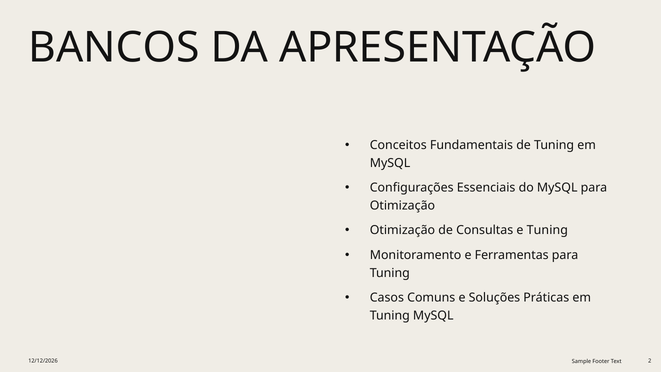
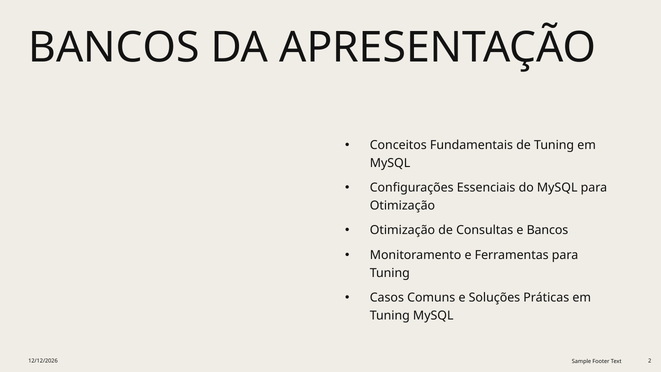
e Tuning: Tuning -> Bancos
